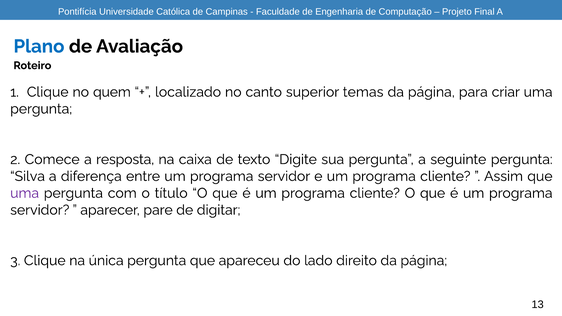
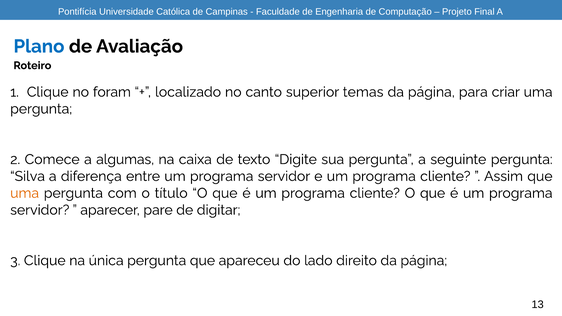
quem: quem -> foram
resposta: resposta -> algumas
uma at (25, 193) colour: purple -> orange
